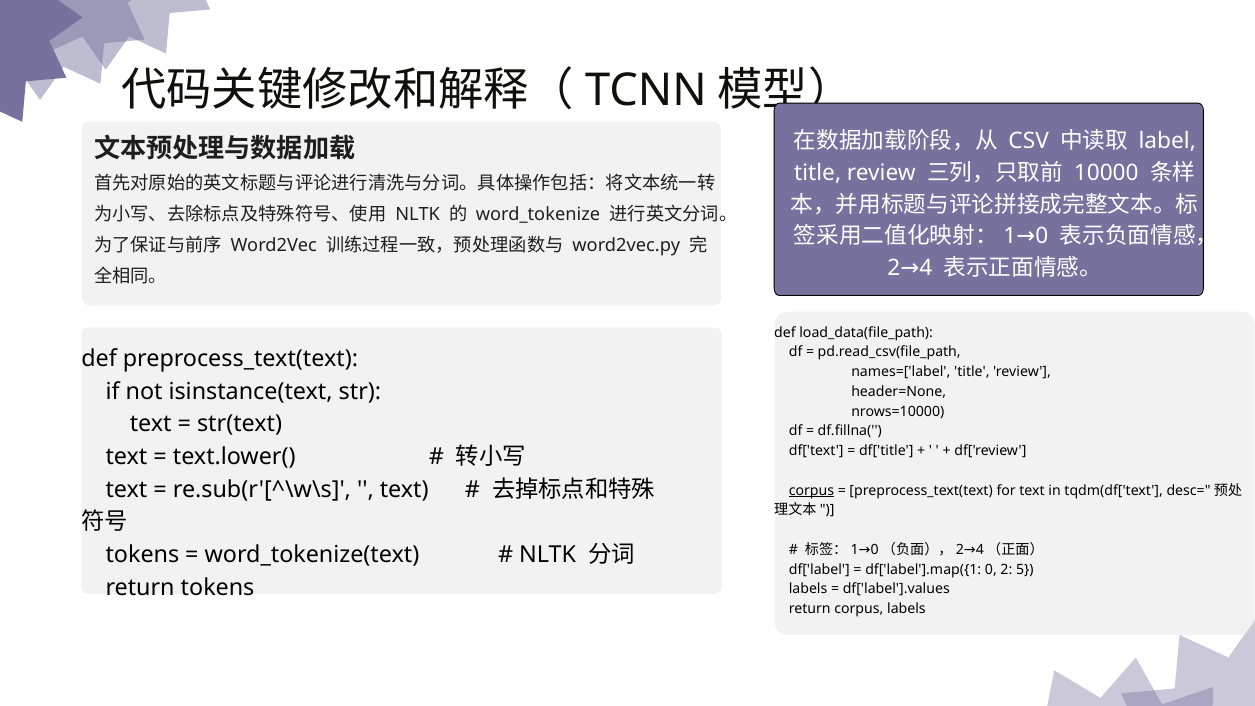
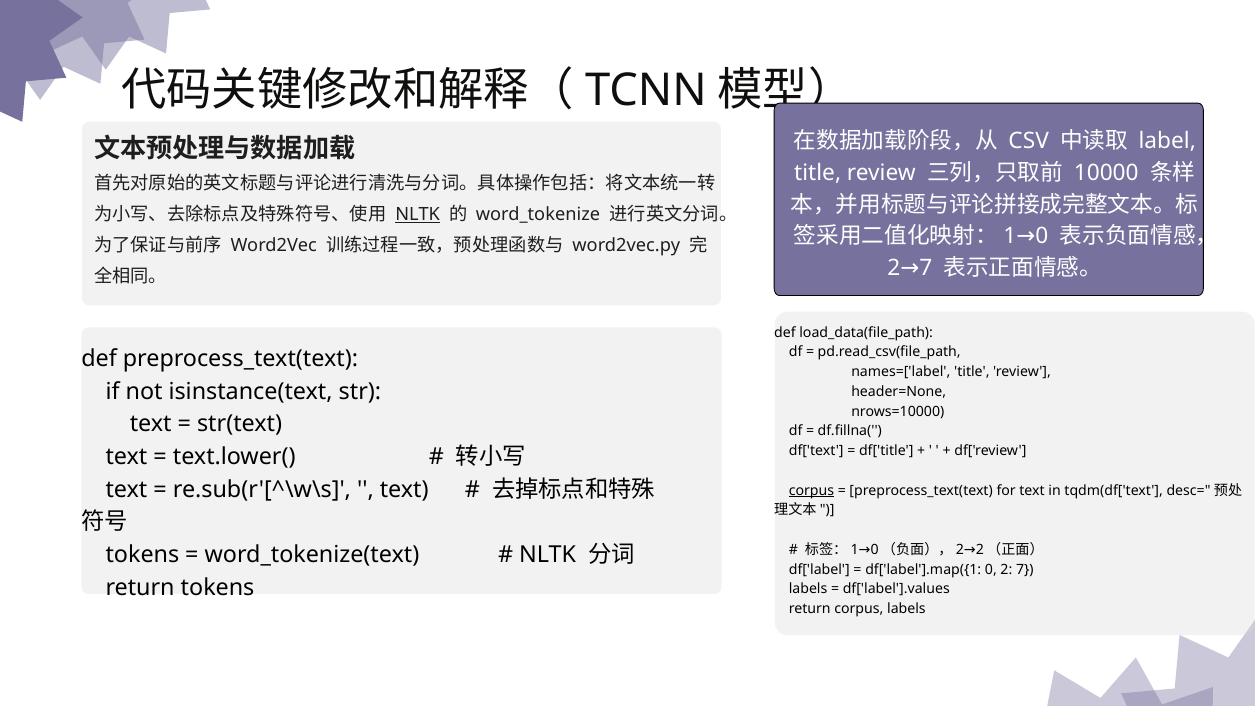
NLTK at (418, 215) underline: none -> present
4 at (926, 268): 4 -> 7
4 at (980, 550): 4 -> 2
0 2 5: 5 -> 7
